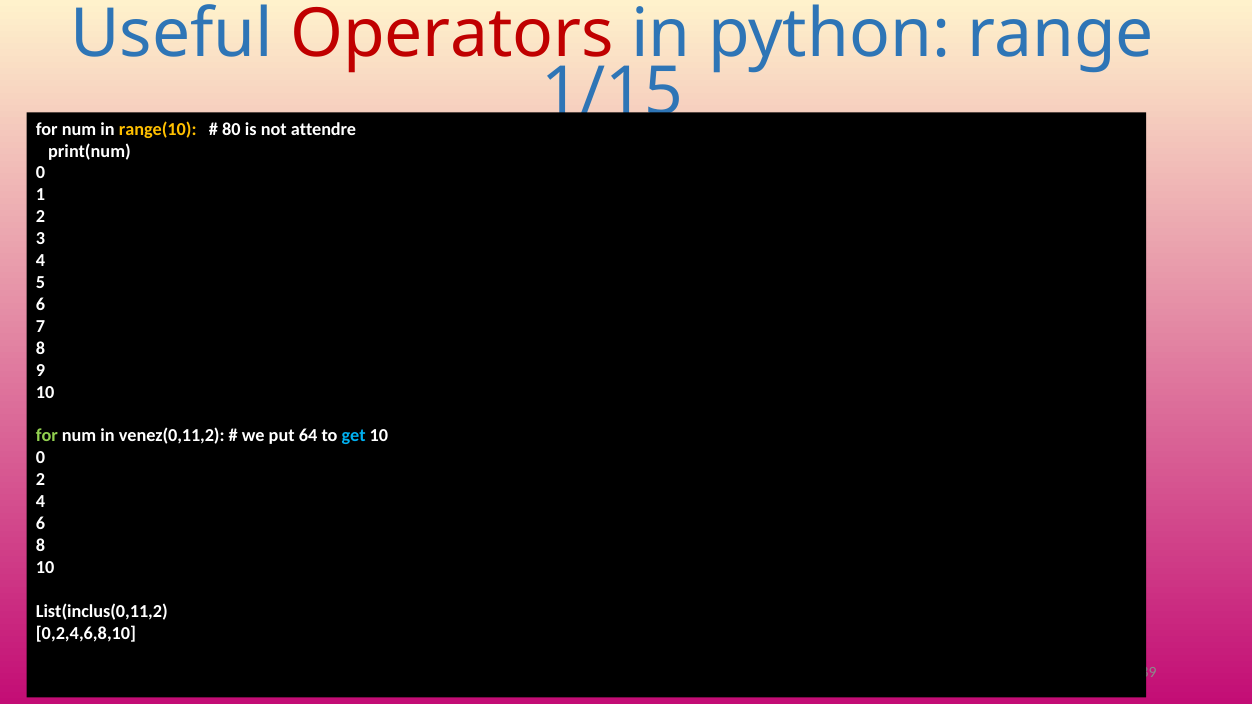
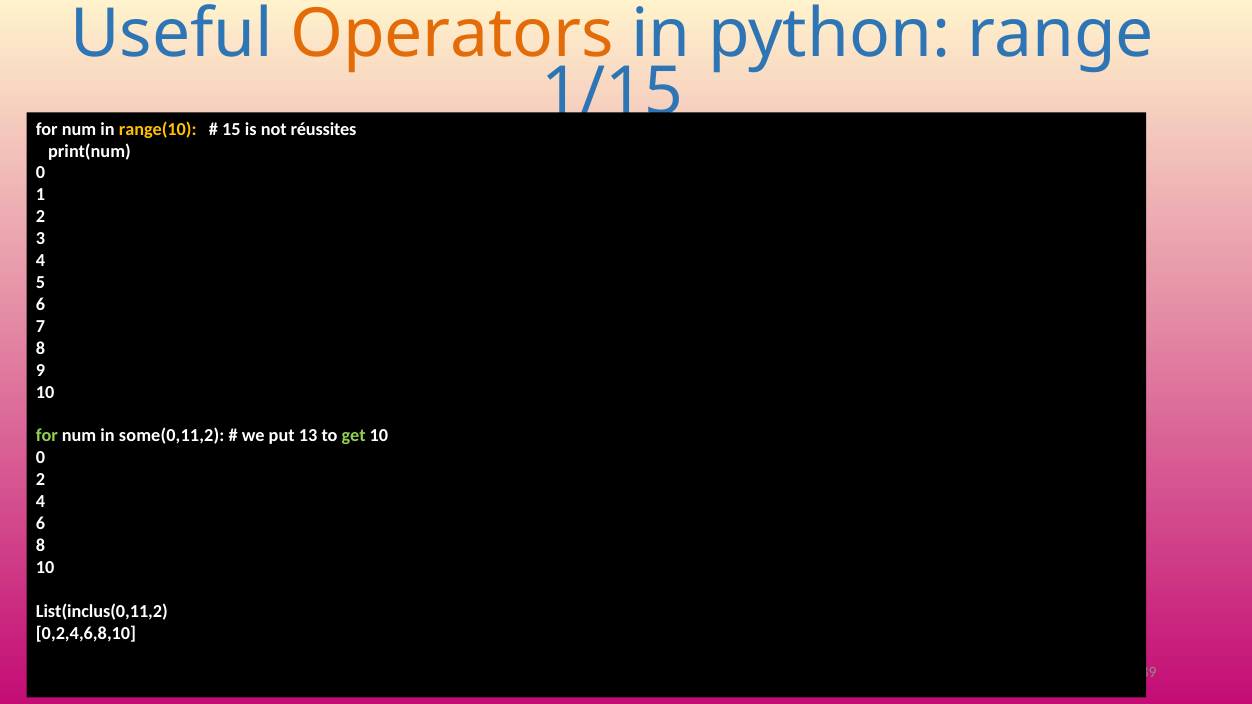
Operators colour: red -> orange
80: 80 -> 15
attendre: attendre -> réussites
venez(0,11,2: venez(0,11,2 -> some(0,11,2
64: 64 -> 13
get colour: light blue -> light green
